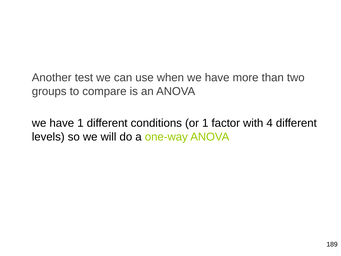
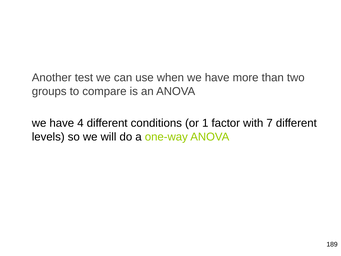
have 1: 1 -> 4
4: 4 -> 7
